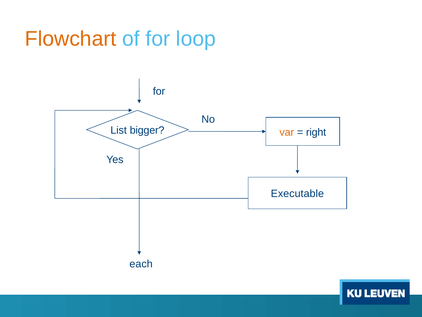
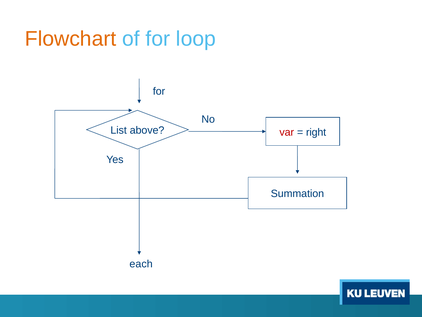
bigger: bigger -> above
var colour: orange -> red
Executable: Executable -> Summation
